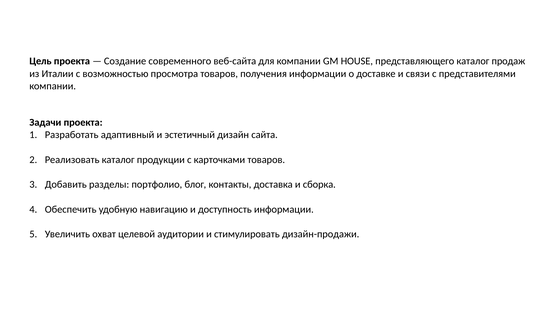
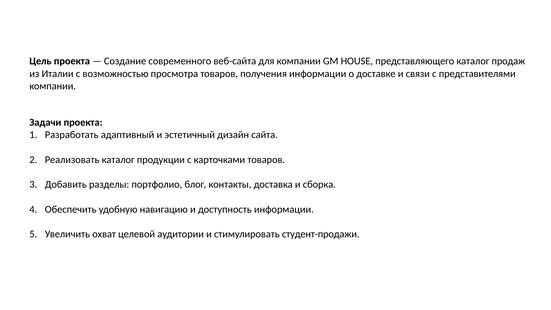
дизайн-продажи: дизайн-продажи -> студент-продажи
